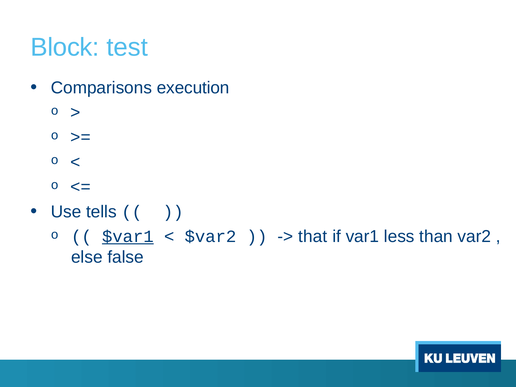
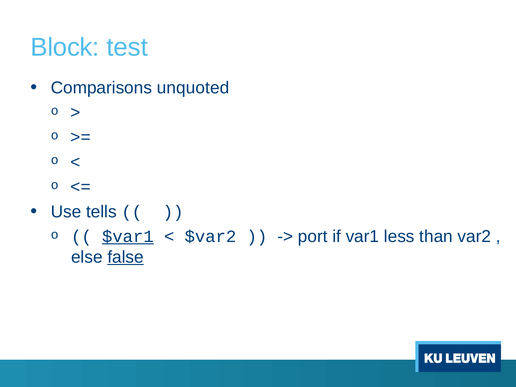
execution: execution -> unquoted
that: that -> port
false underline: none -> present
